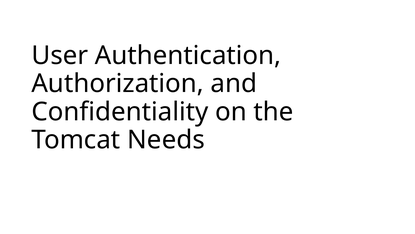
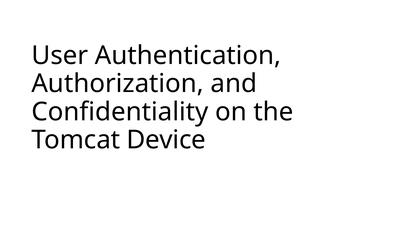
Needs: Needs -> Device
